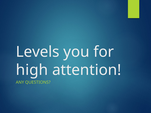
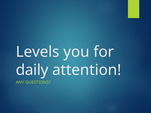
high: high -> daily
